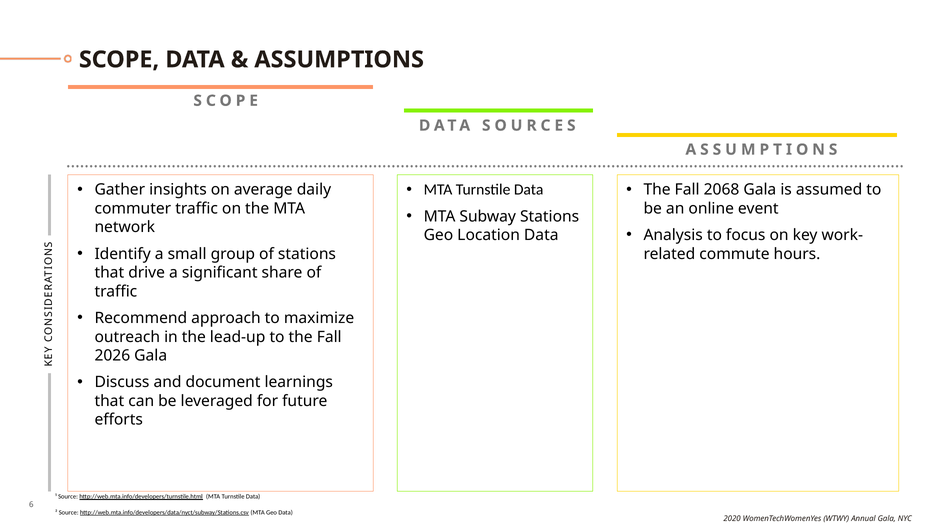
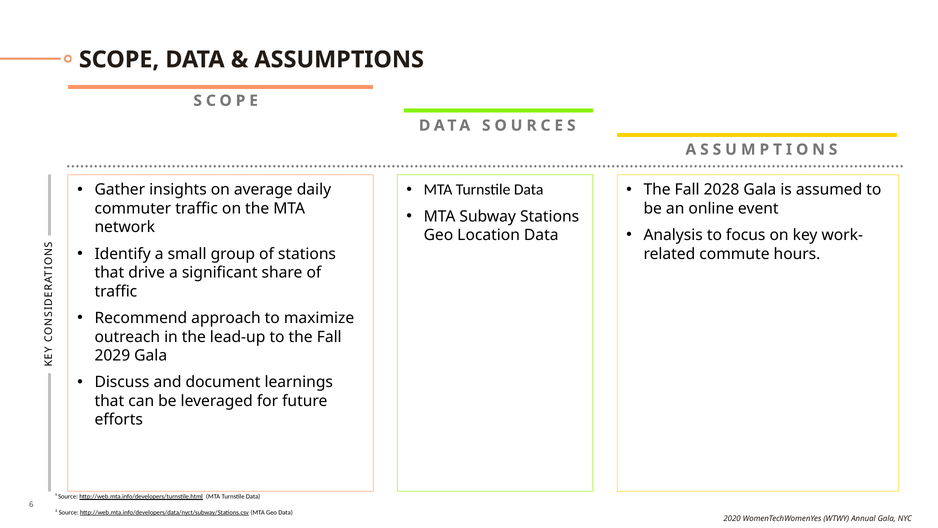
2068: 2068 -> 2028
2026: 2026 -> 2029
